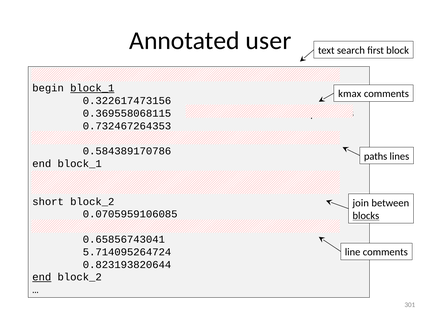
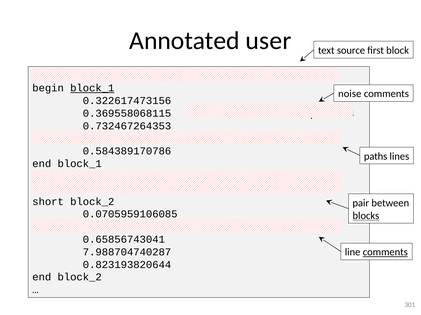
search: search -> source
kmax: kmax -> noise
join: join -> pair
comments at (385, 253) underline: none -> present
5.714095264724: 5.714095264724 -> 7.988704740287
end at (42, 278) underline: present -> none
